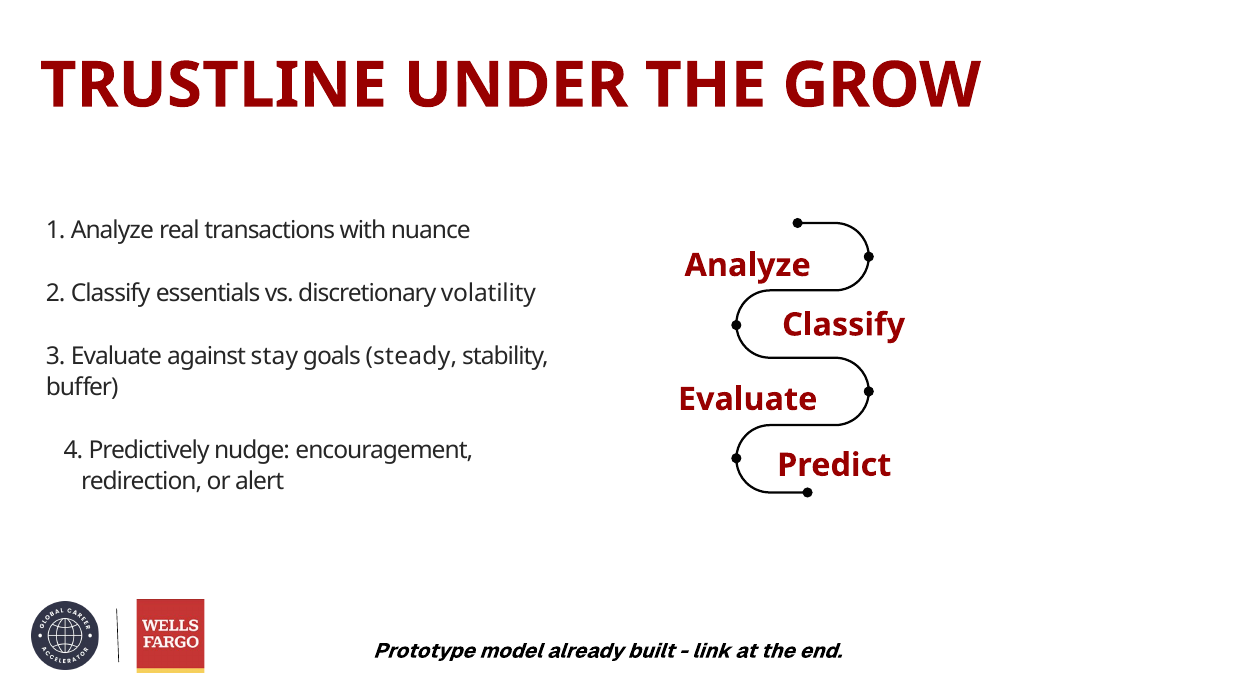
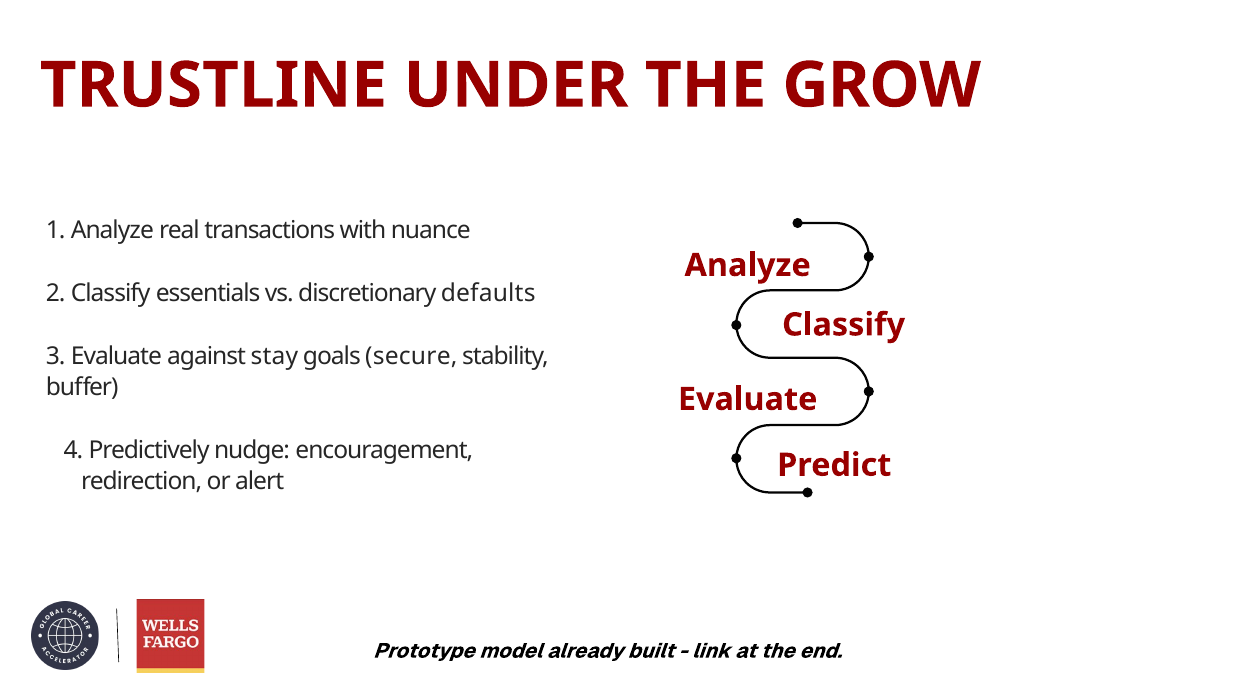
volatility: volatility -> defaults
steady: steady -> secure
